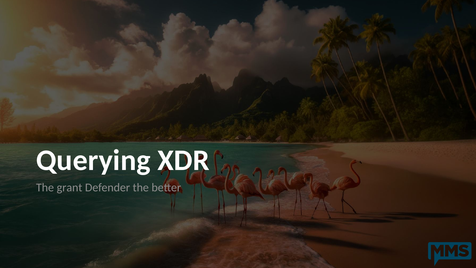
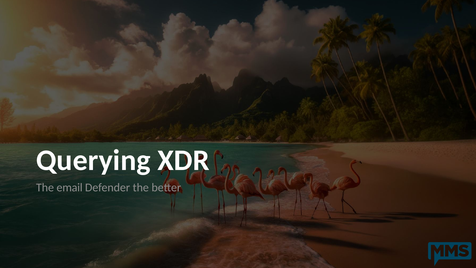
grant: grant -> email
